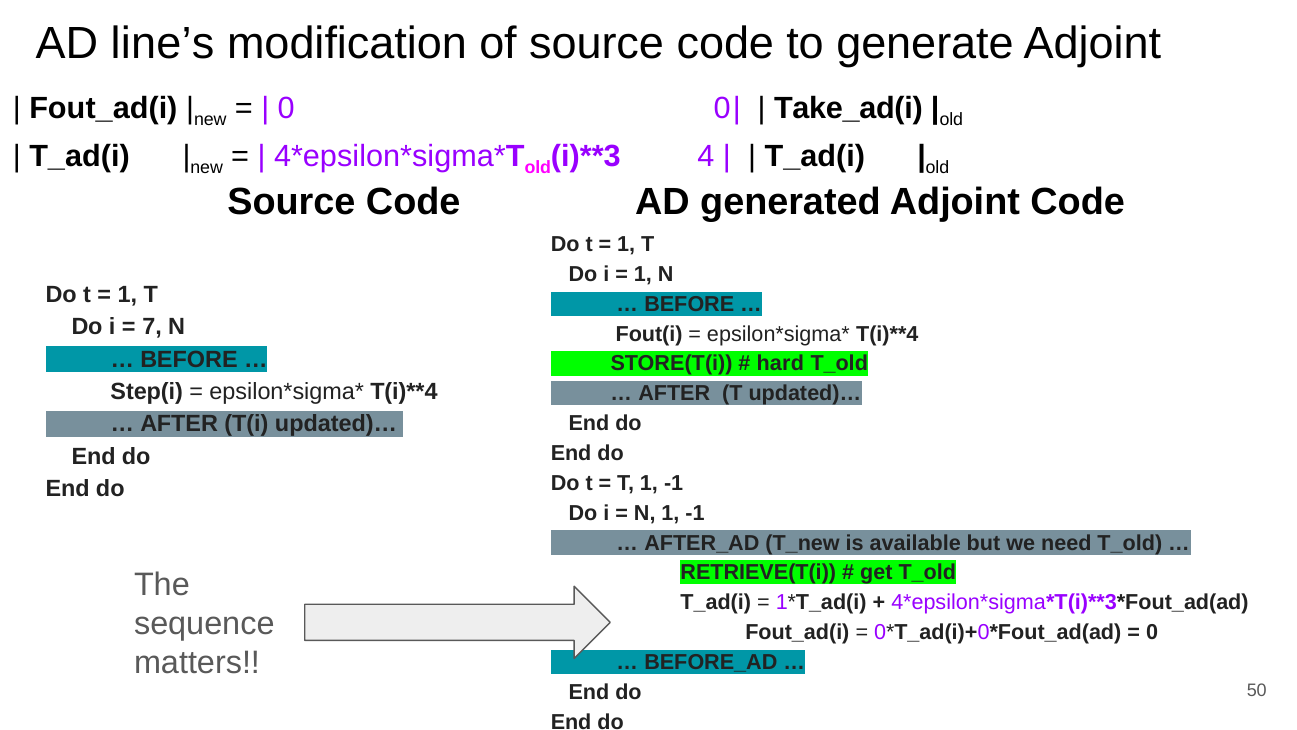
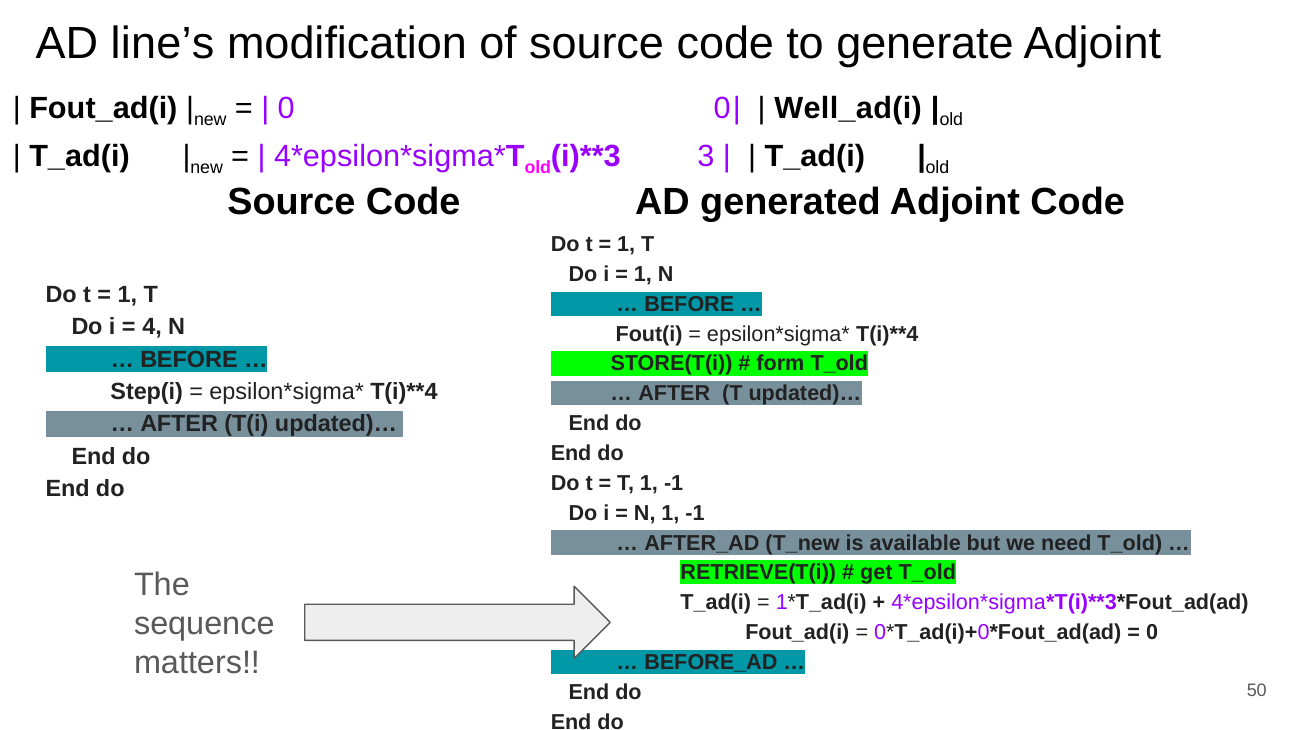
Take_ad(i: Take_ad(i -> Well_ad(i
4: 4 -> 3
7: 7 -> 4
hard: hard -> form
